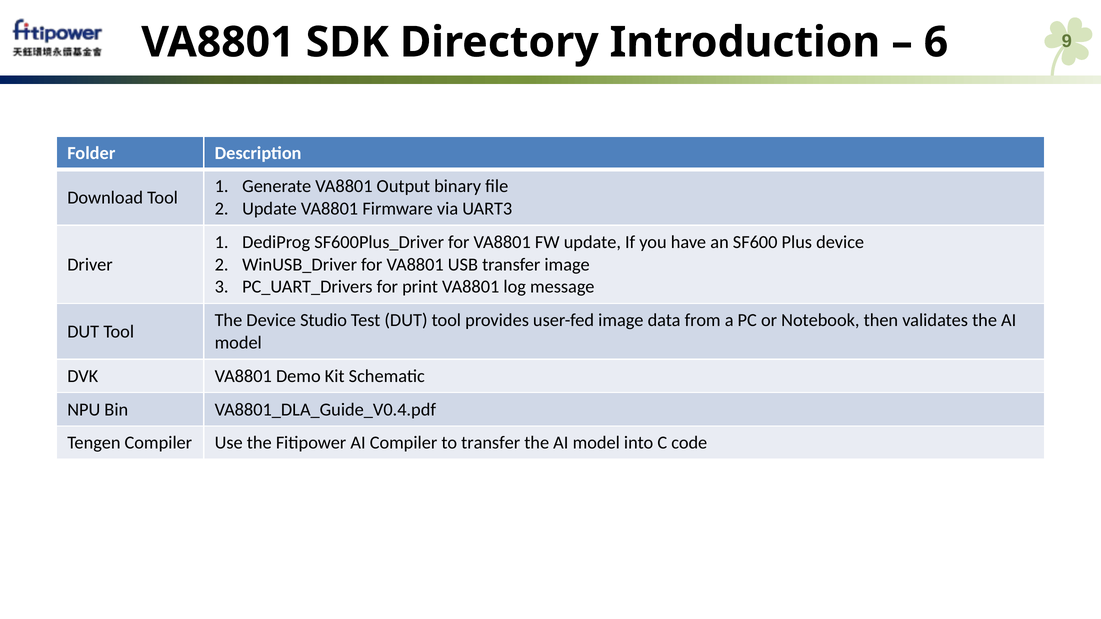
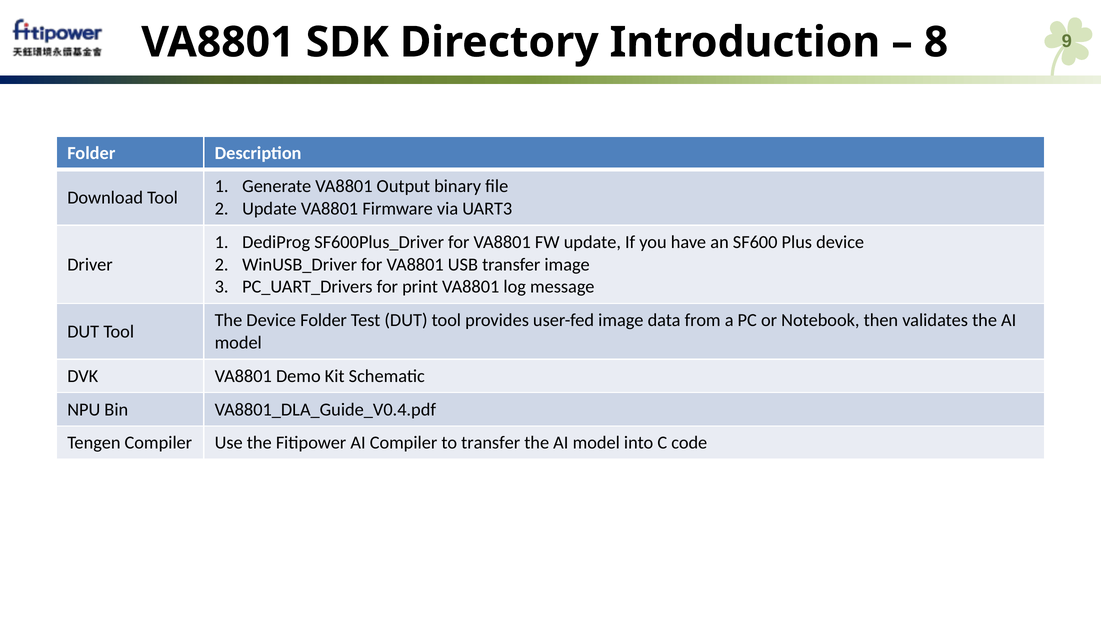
6: 6 -> 8
Device Studio: Studio -> Folder
